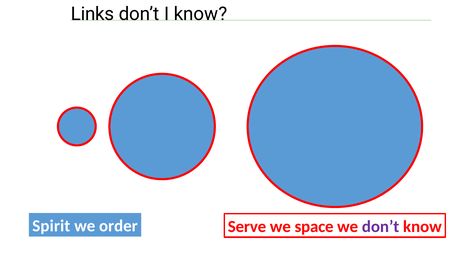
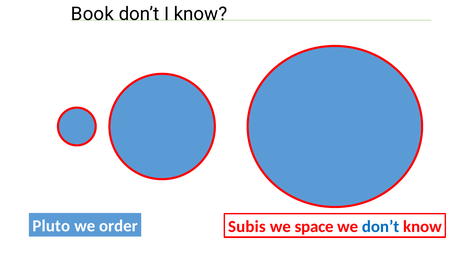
Links: Links -> Book
Spirit: Spirit -> Pluto
Serve: Serve -> Subis
don’t at (381, 227) colour: purple -> blue
